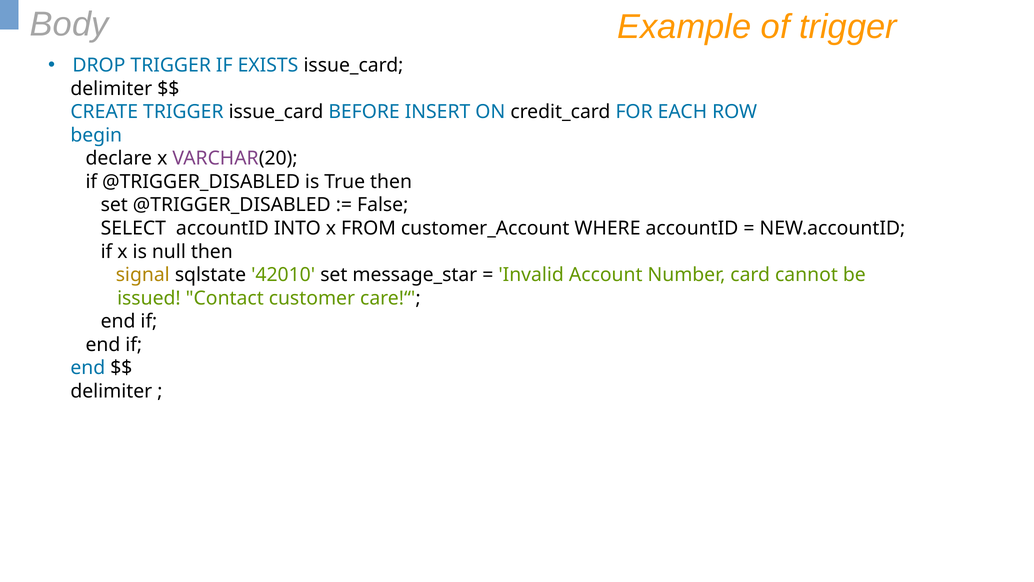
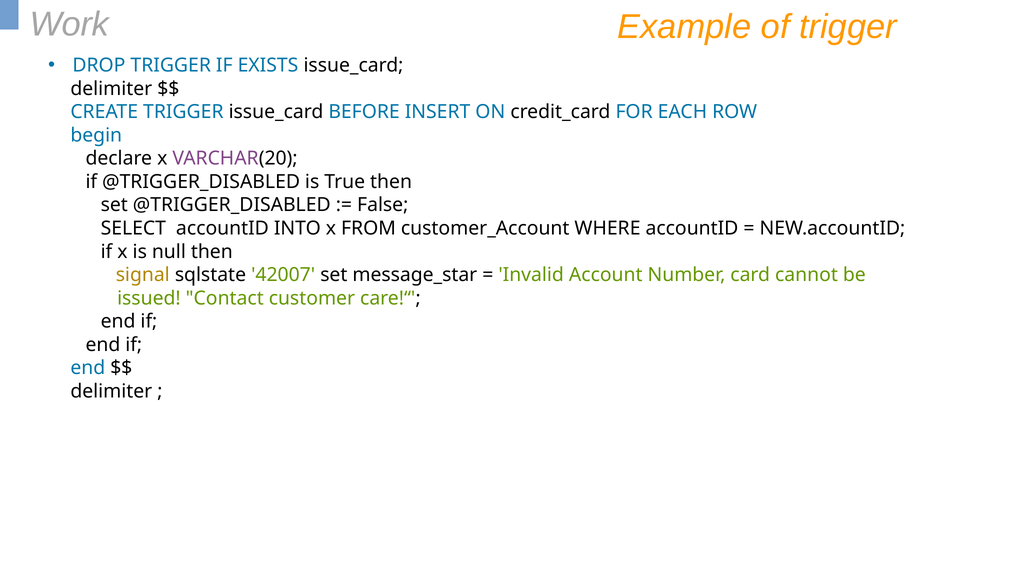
Body: Body -> Work
42010: 42010 -> 42007
